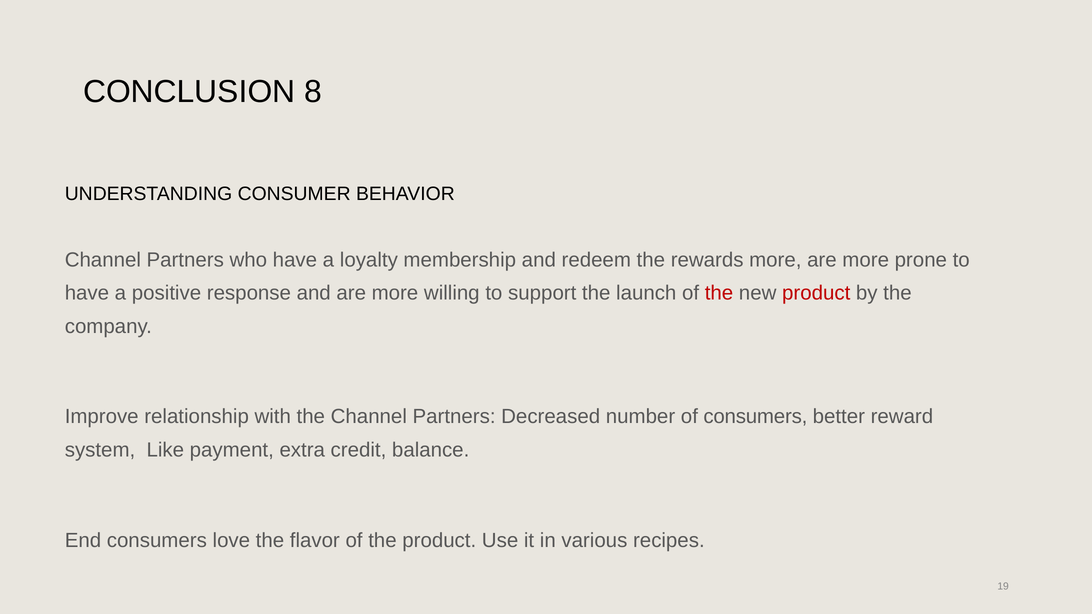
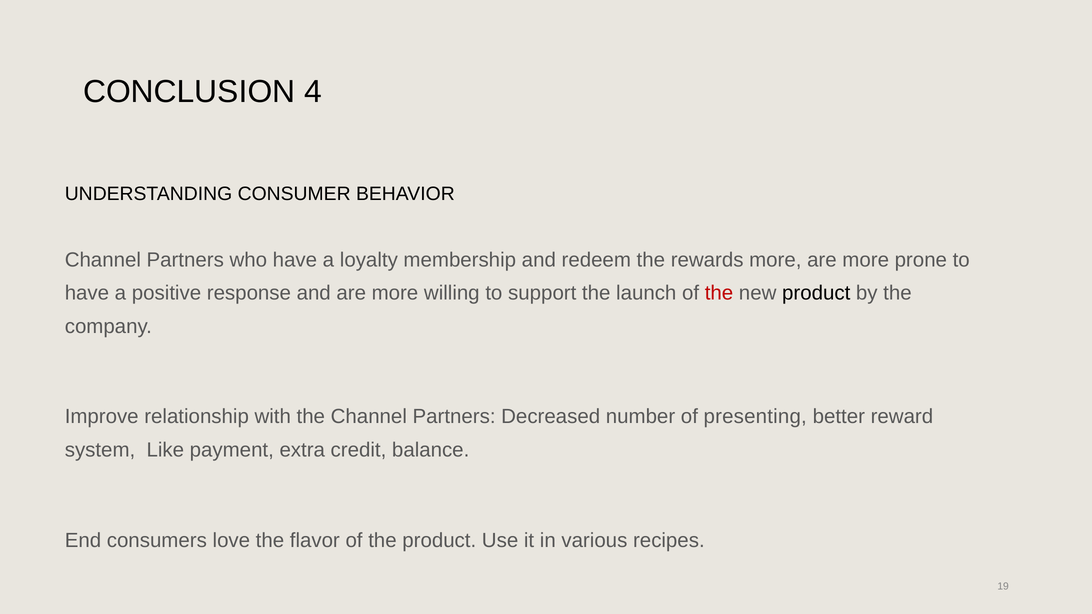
8: 8 -> 4
product at (816, 293) colour: red -> black
of consumers: consumers -> presenting
